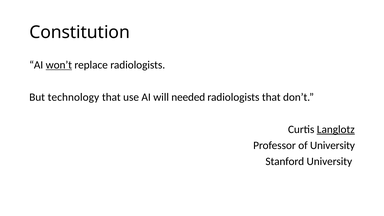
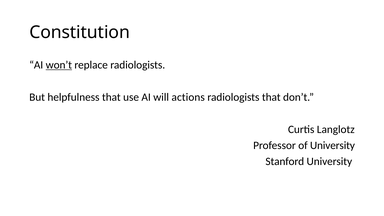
technology: technology -> helpfulness
needed: needed -> actions
Langlotz underline: present -> none
